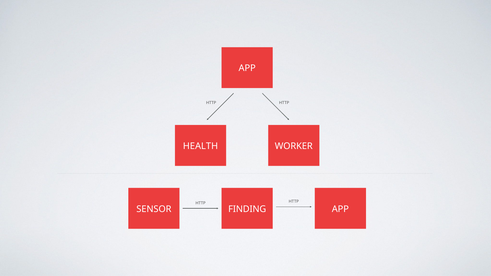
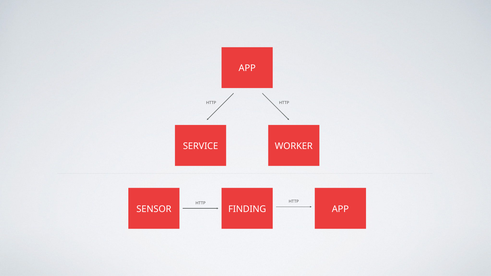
HEALTH: HEALTH -> SERVICE
